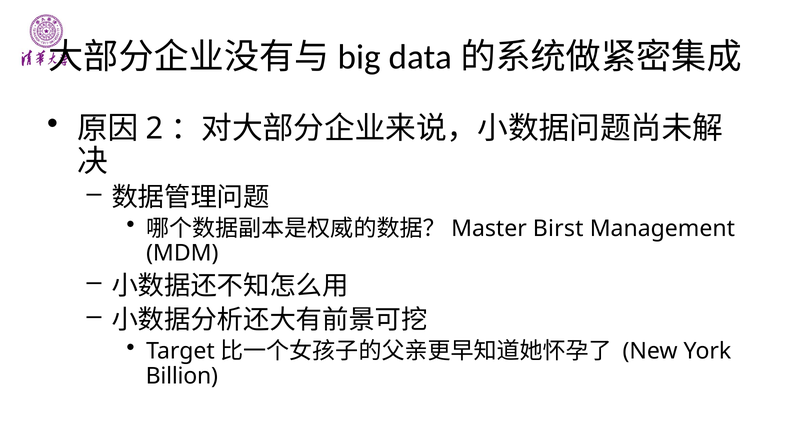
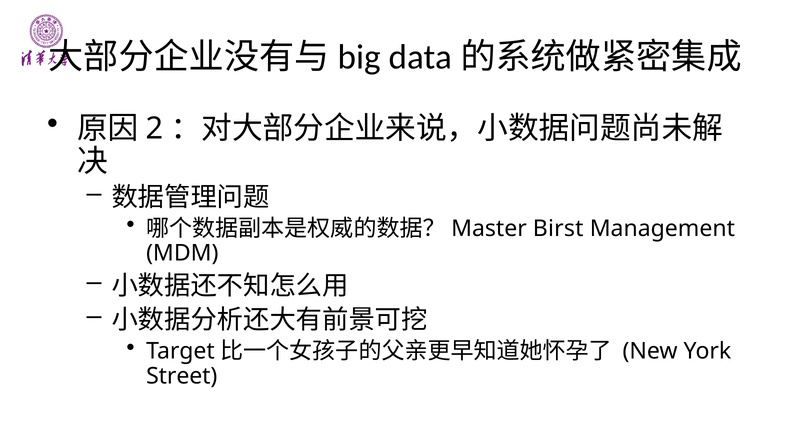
Billion: Billion -> Street
